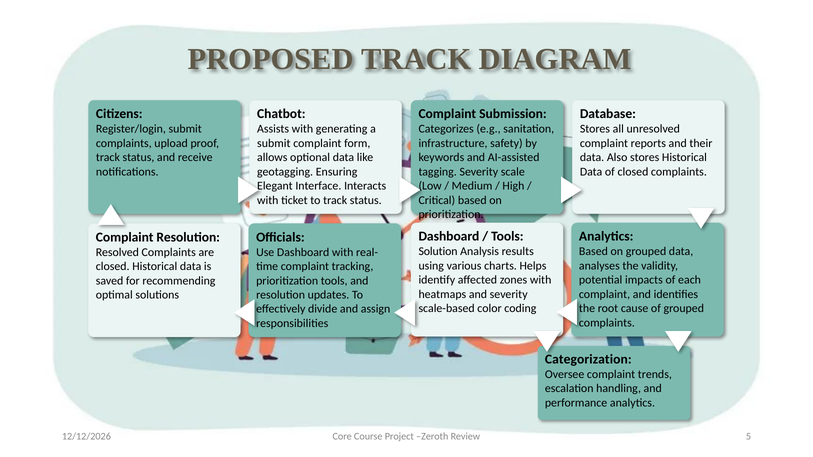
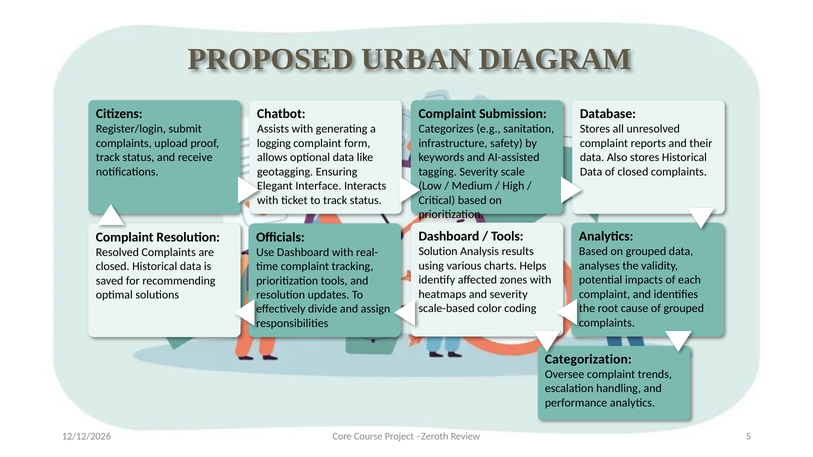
PROPOSED TRACK: TRACK -> URBAN
submit at (274, 143): submit -> logging
